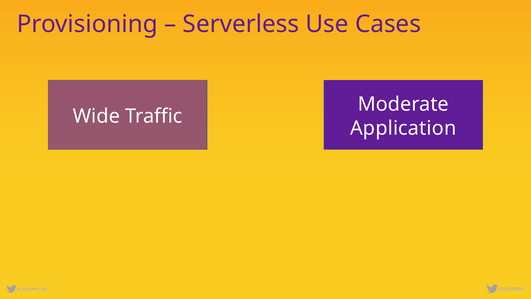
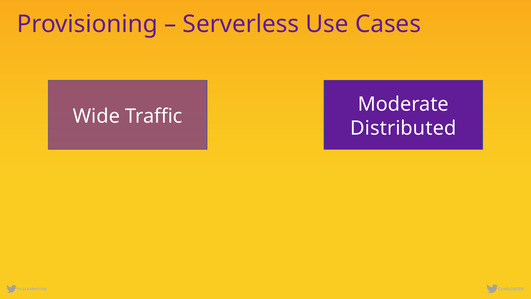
Application: Application -> Distributed
